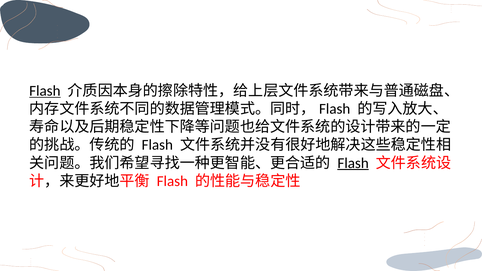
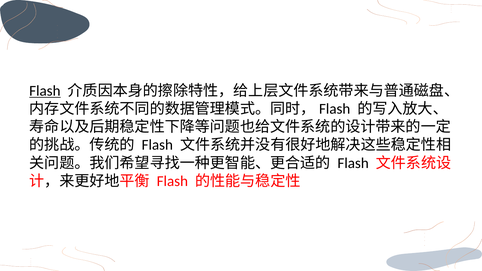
Flash at (353, 163) underline: present -> none
